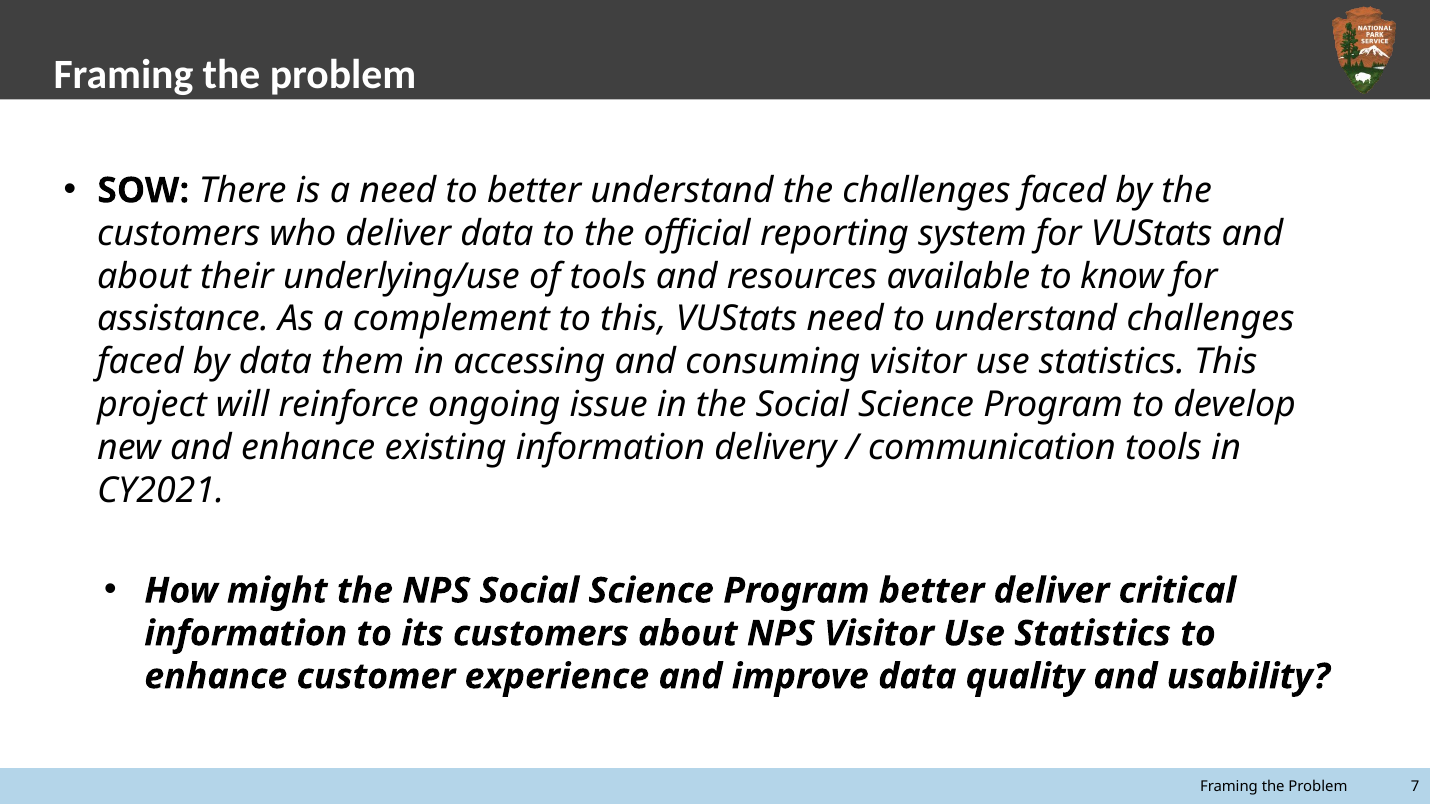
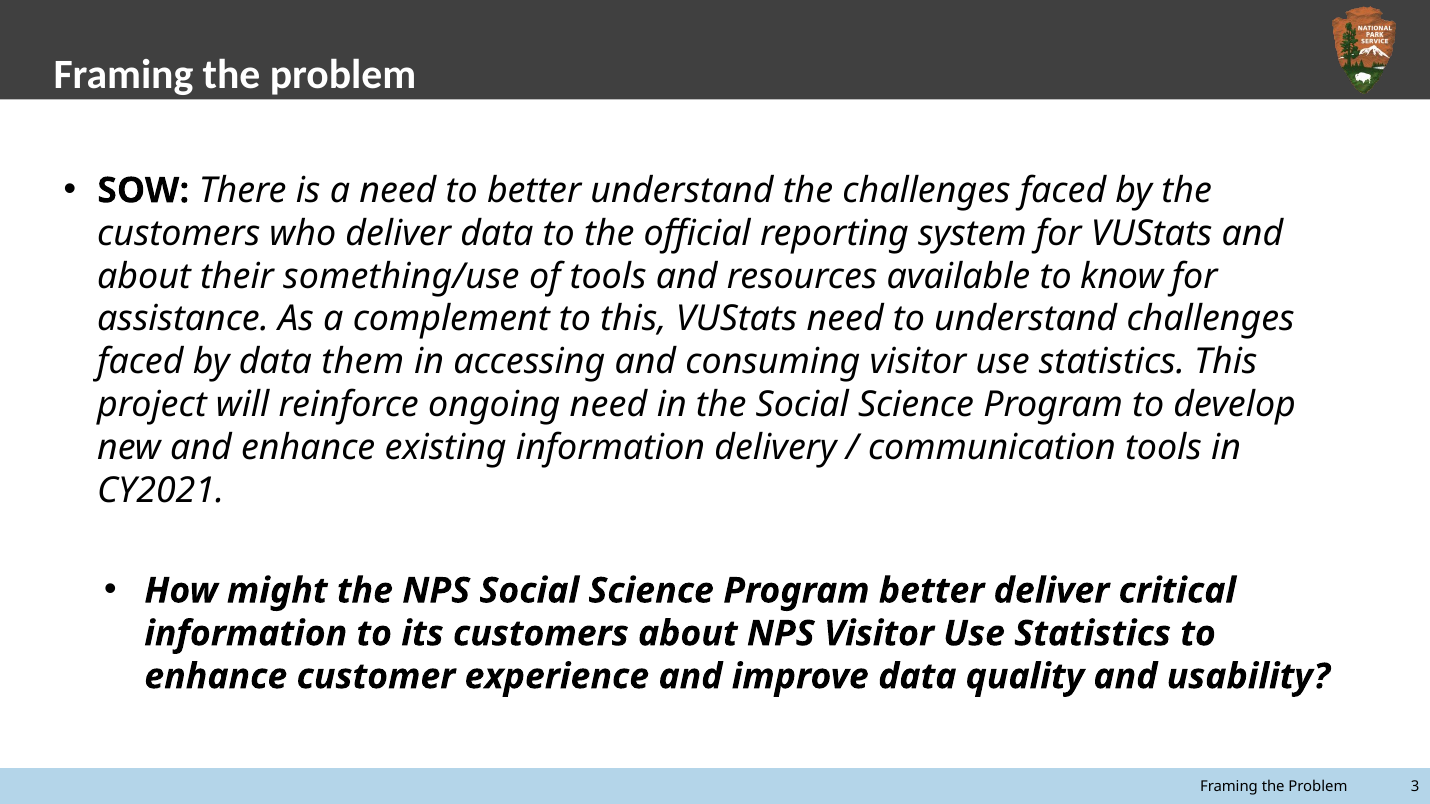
underlying/use: underlying/use -> something/use
ongoing issue: issue -> need
7: 7 -> 3
